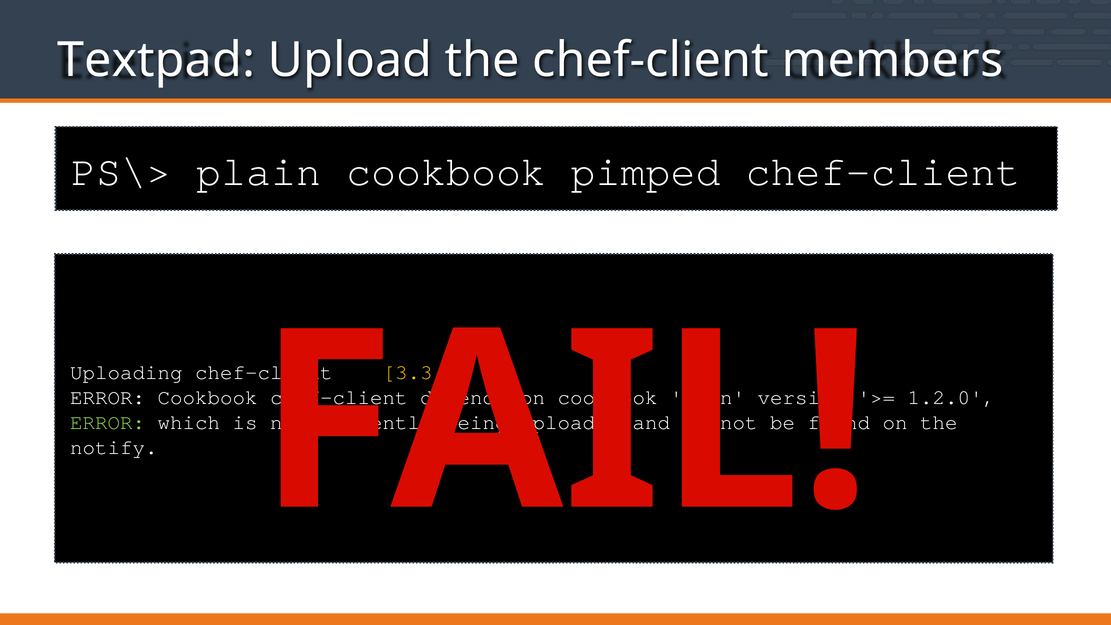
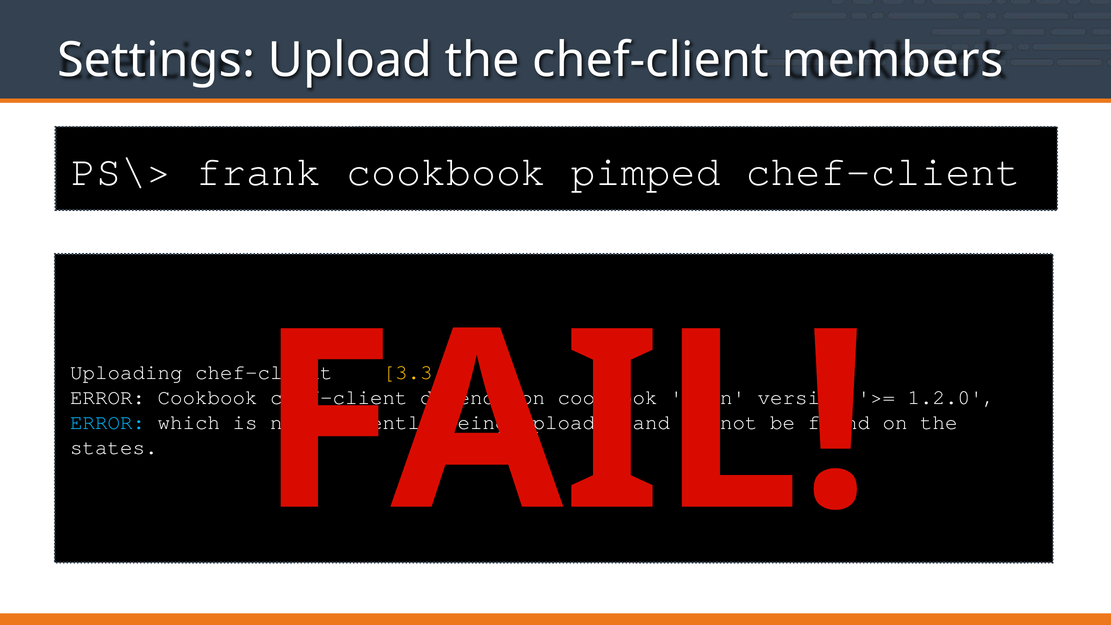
Textpad: Textpad -> Settings
plain: plain -> frank
ERROR at (108, 422) colour: light green -> light blue
notify: notify -> states
